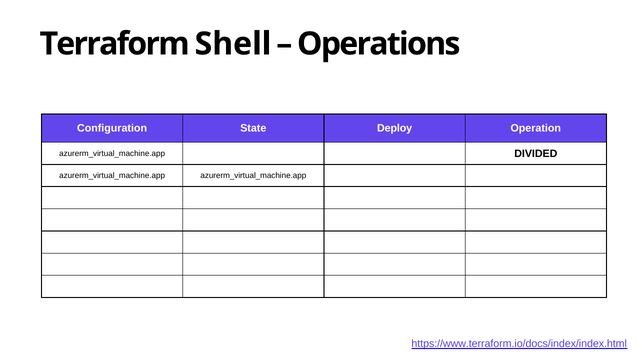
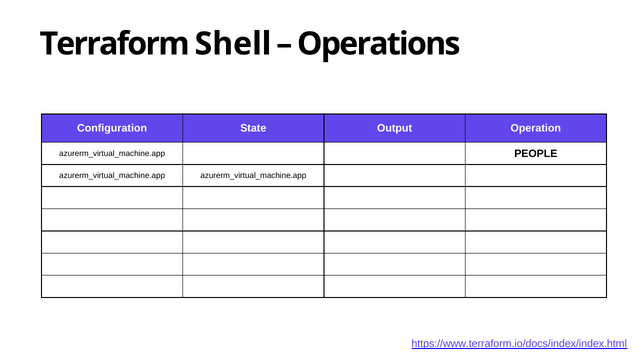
Deploy: Deploy -> Output
DIVIDED: DIVIDED -> PEOPLE
